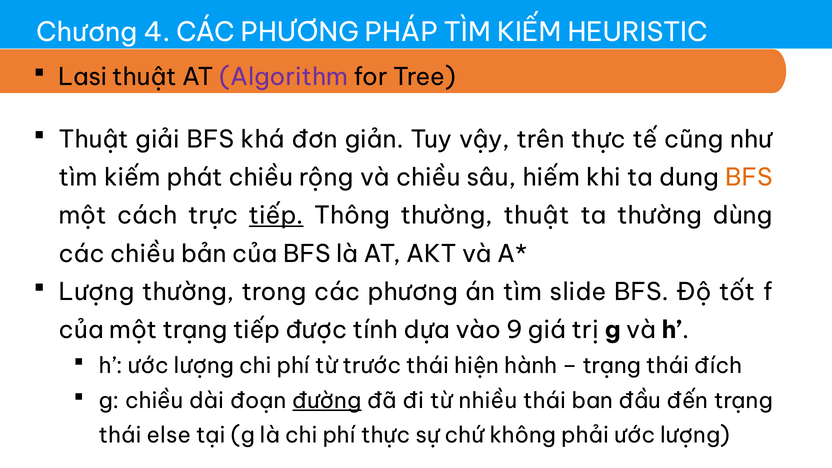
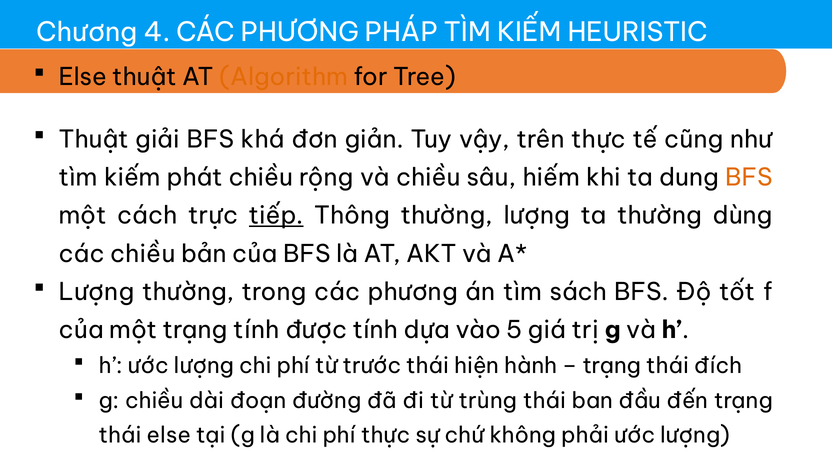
Lasi at (83, 77): Lasi -> Else
Algorithm colour: purple -> orange
thường thuật: thuật -> lượng
slide: slide -> sách
trạng tiếp: tiếp -> tính
9: 9 -> 5
đường underline: present -> none
nhiều: nhiều -> trùng
